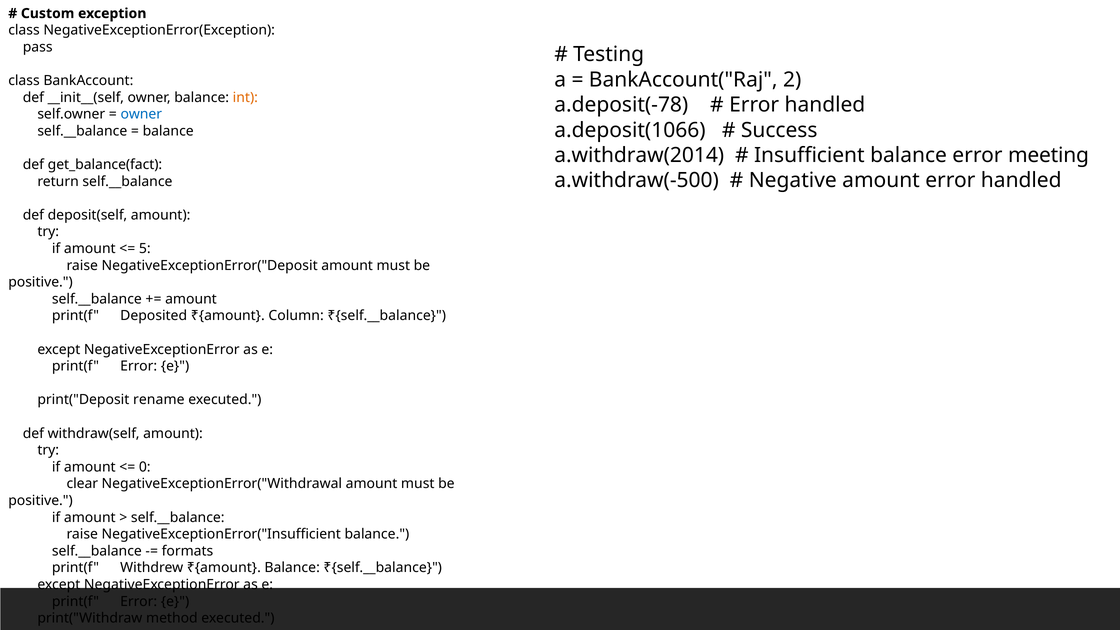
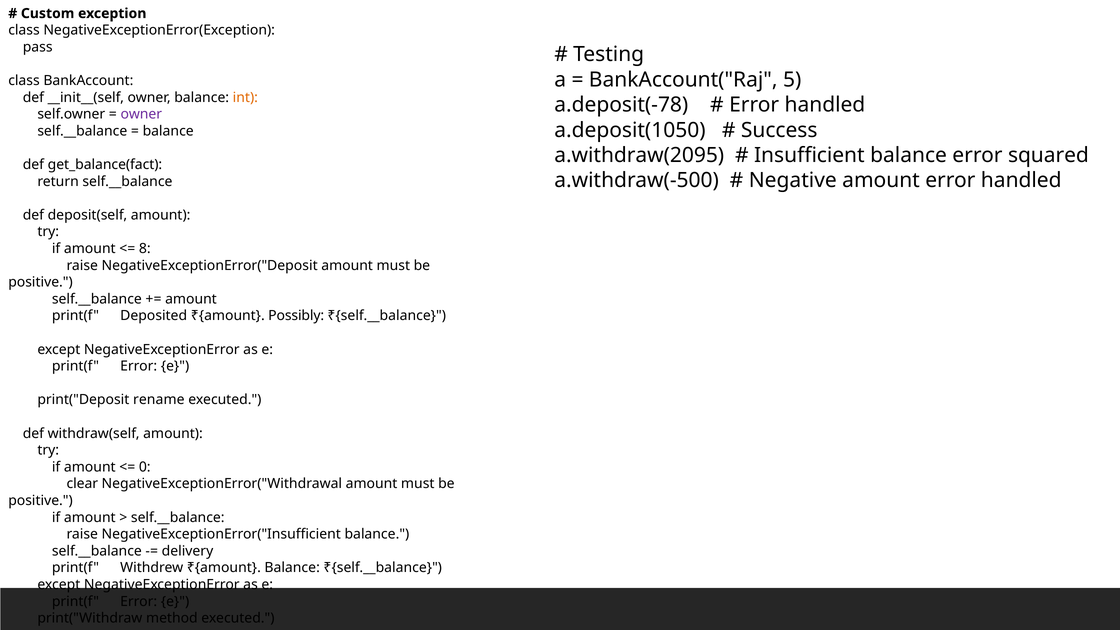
2: 2 -> 5
owner at (141, 114) colour: blue -> purple
a.deposit(1066: a.deposit(1066 -> a.deposit(1050
a.withdraw(2014: a.withdraw(2014 -> a.withdraw(2095
meeting: meeting -> squared
5: 5 -> 8
Column: Column -> Possibly
formats: formats -> delivery
